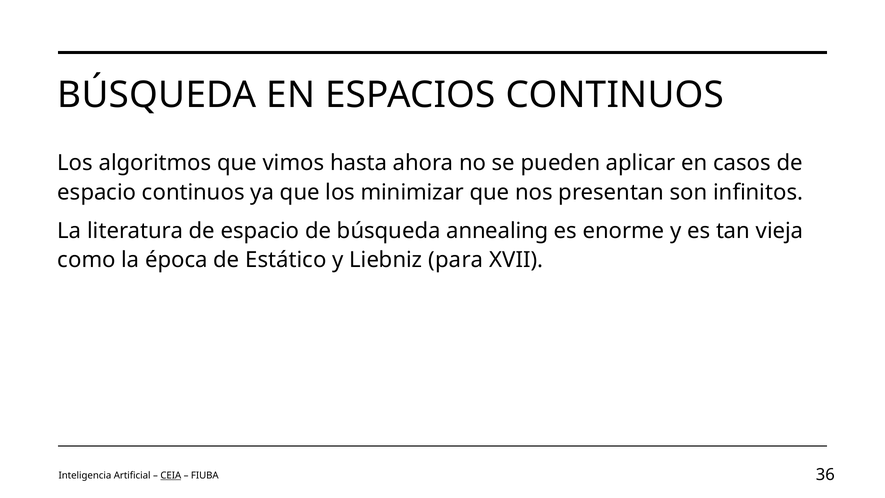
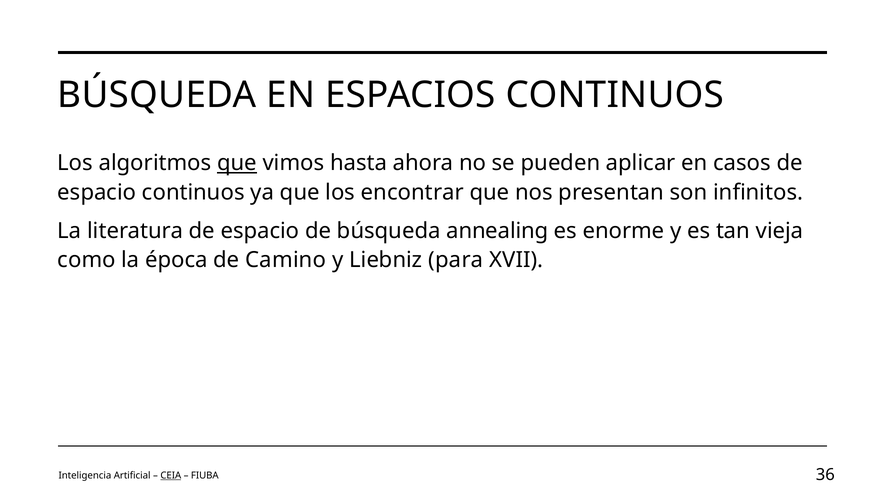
que at (237, 163) underline: none -> present
minimizar: minimizar -> encontrar
Estático: Estático -> Camino
